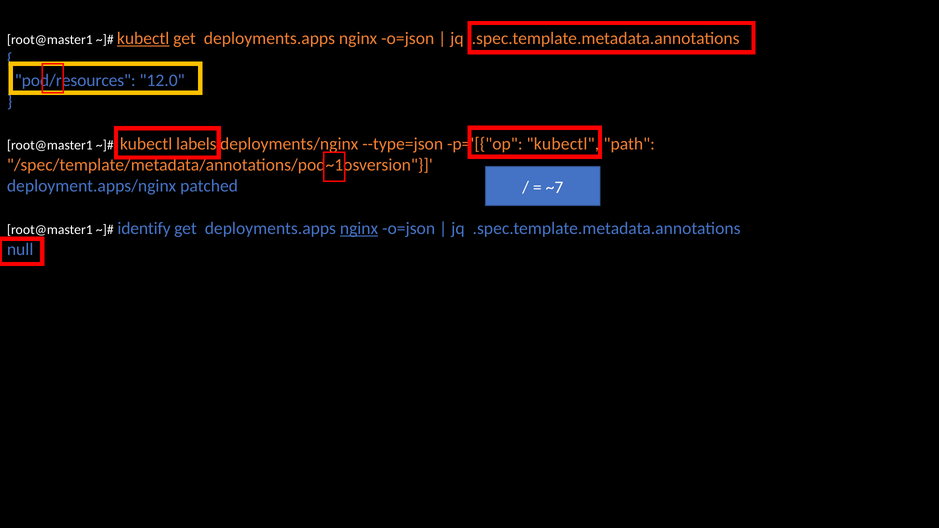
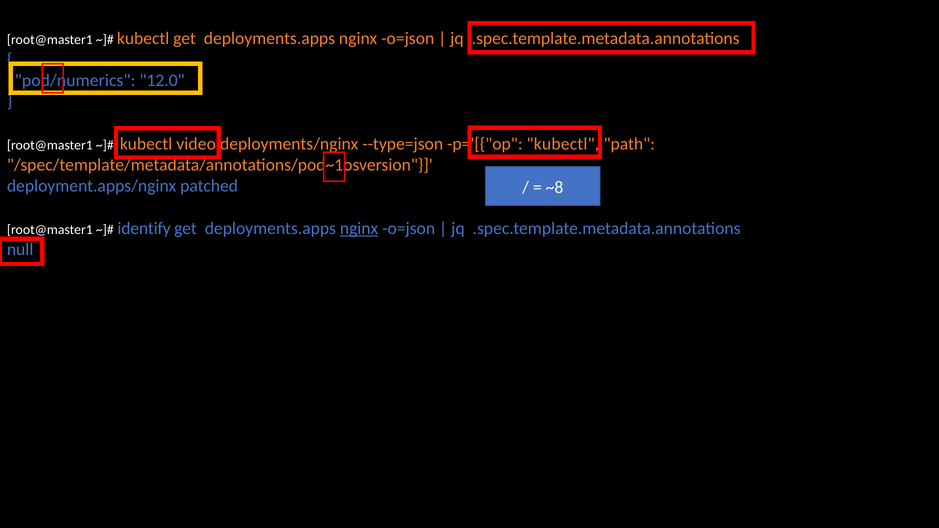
kubectl at (143, 38) underline: present -> none
pod/resources: pod/resources -> pod/numerics
labels: labels -> video
~7: ~7 -> ~8
